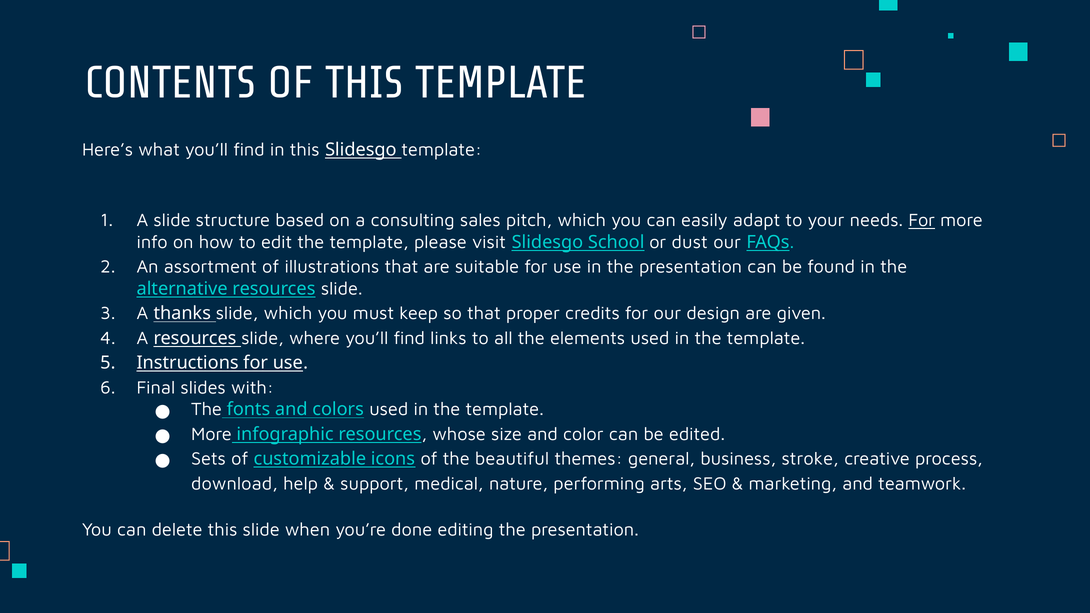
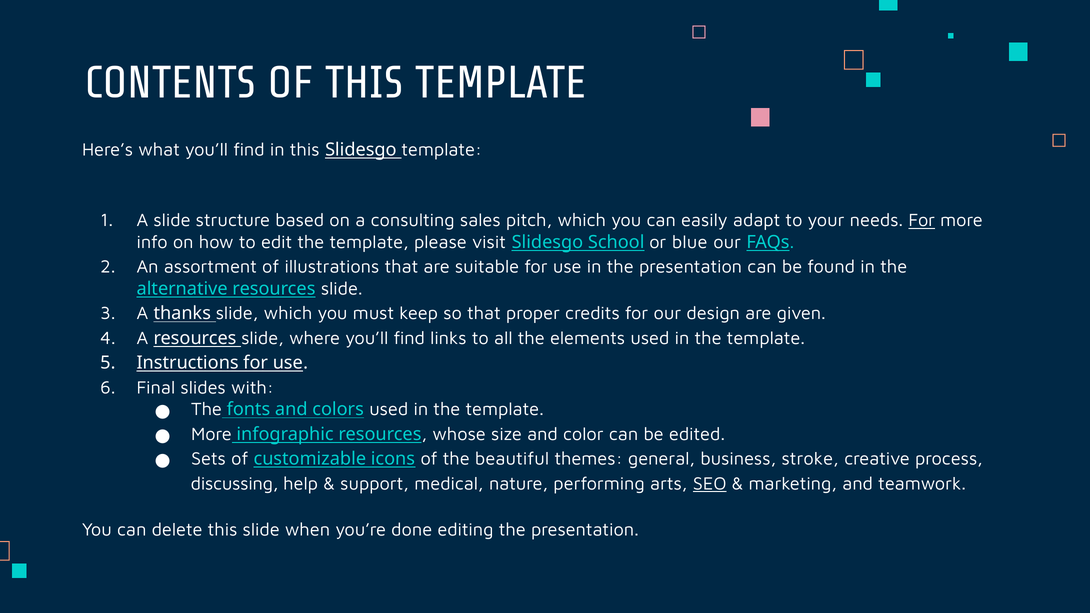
dust: dust -> blue
download: download -> discussing
SEO underline: none -> present
